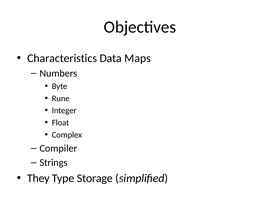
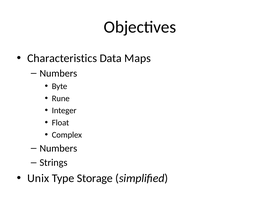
Compiler at (58, 148): Compiler -> Numbers
They: They -> Unix
